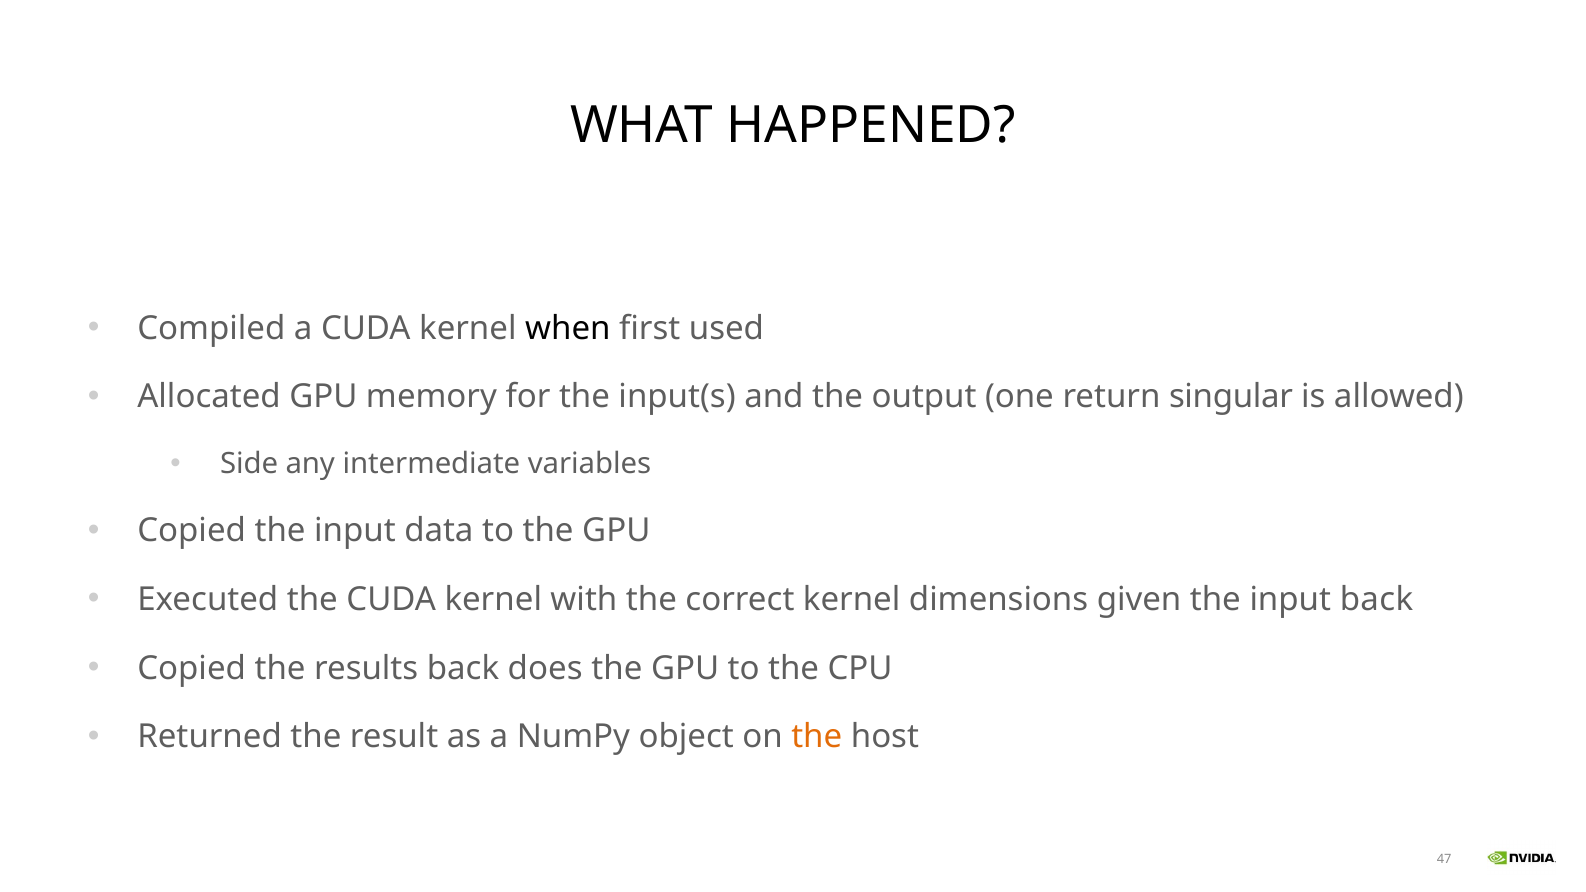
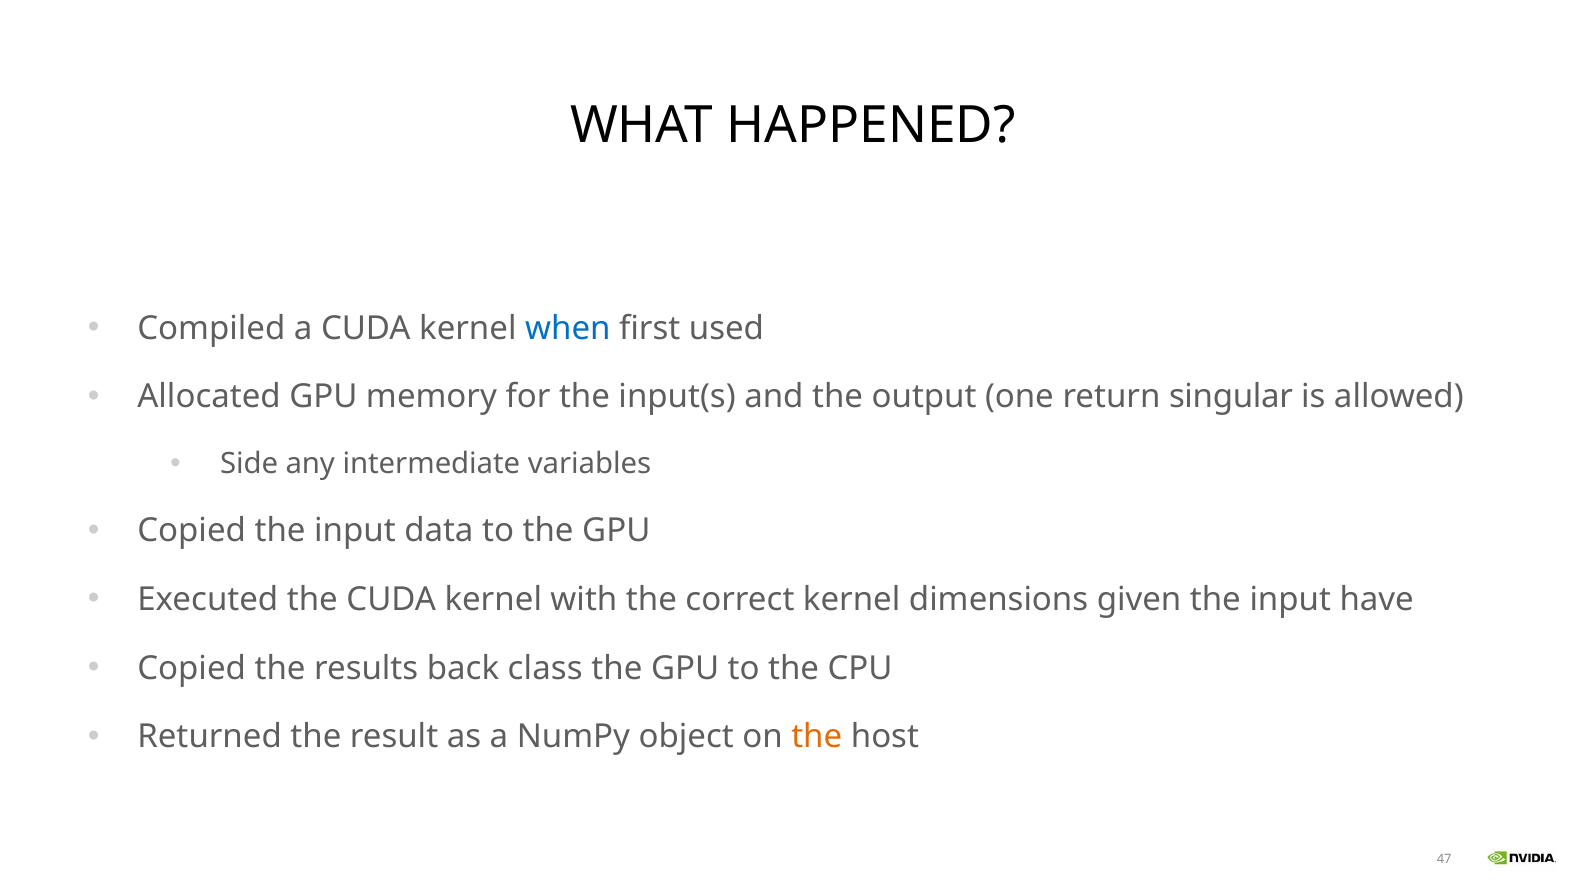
when colour: black -> blue
input back: back -> have
does: does -> class
